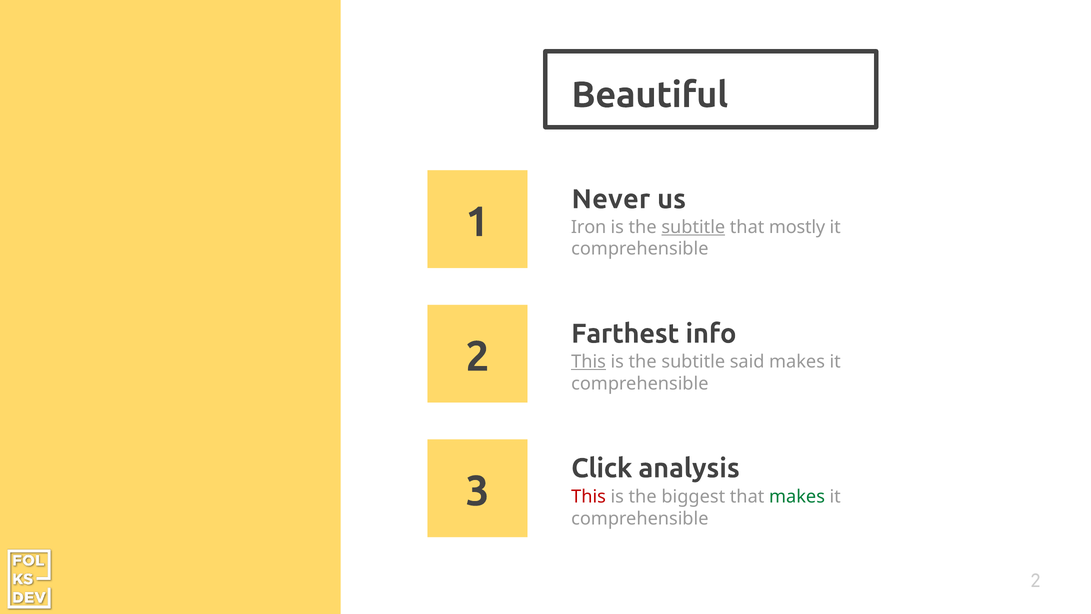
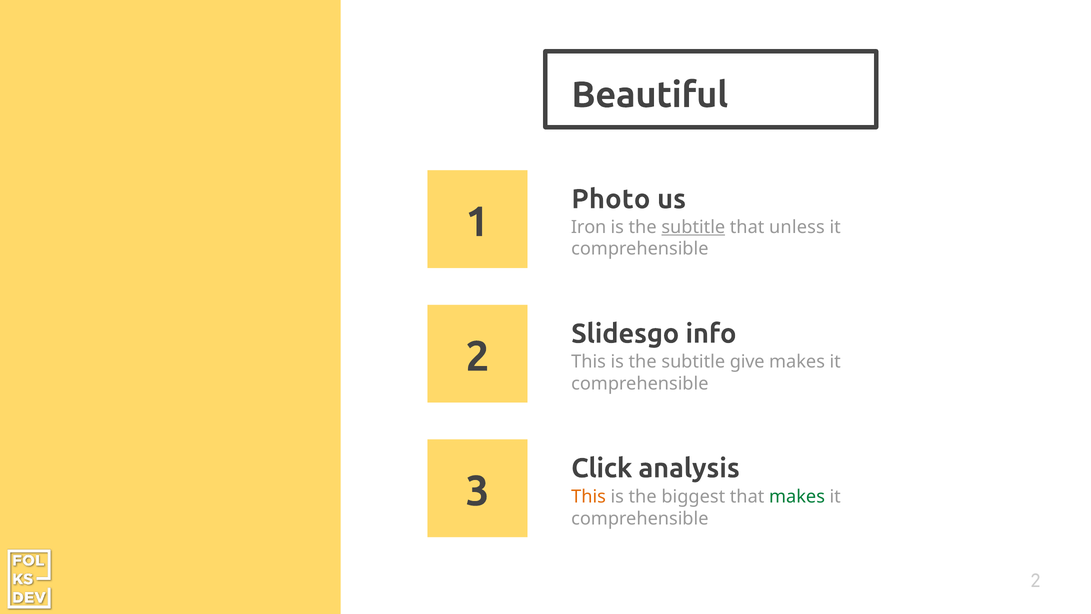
Never: Never -> Photo
mostly: mostly -> unless
Farthest: Farthest -> Slidesgo
This at (589, 362) underline: present -> none
said: said -> give
This at (589, 496) colour: red -> orange
